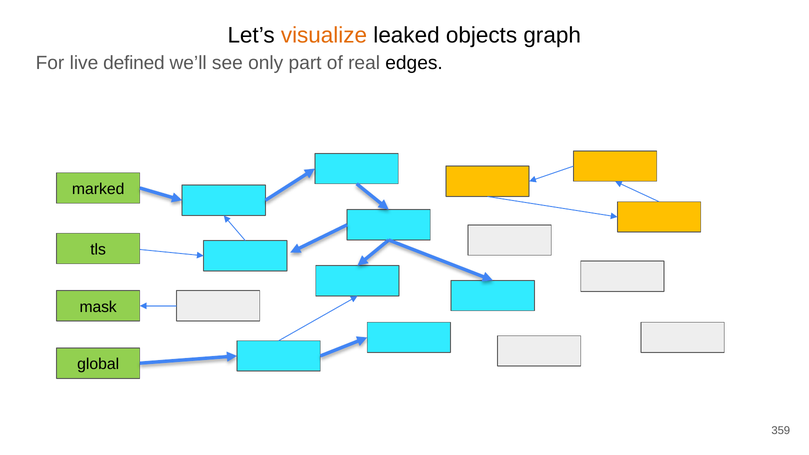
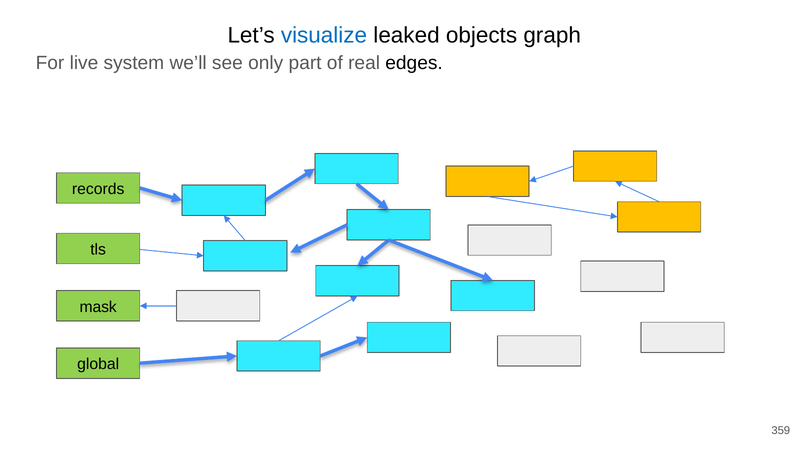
visualize colour: orange -> blue
defined: defined -> system
marked: marked -> records
